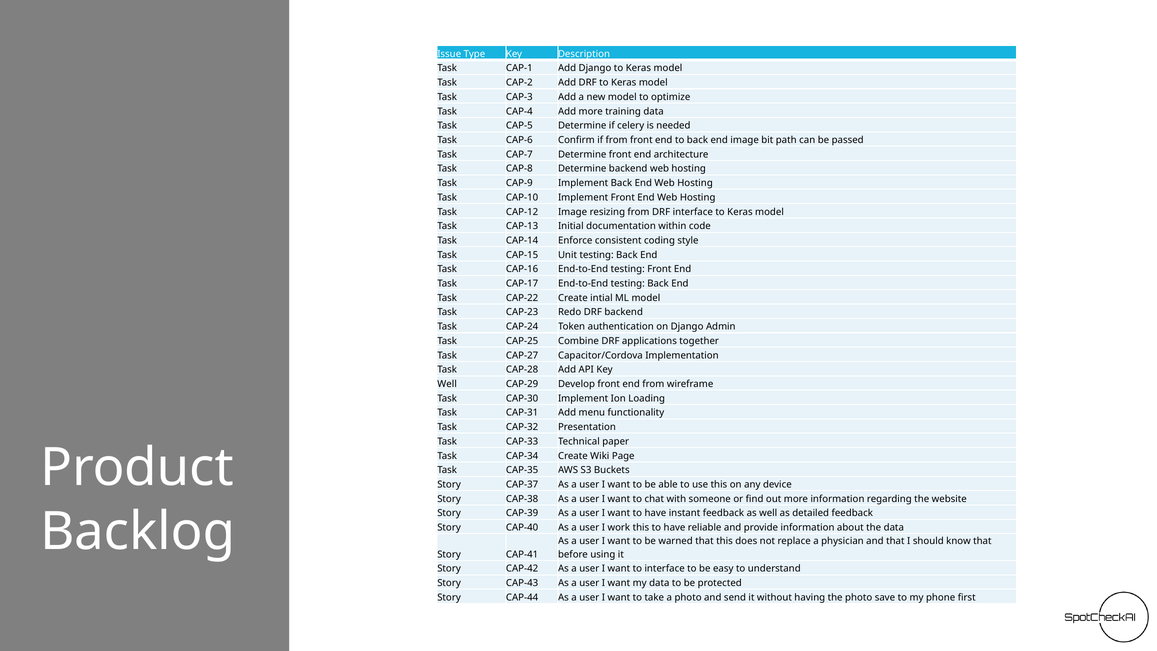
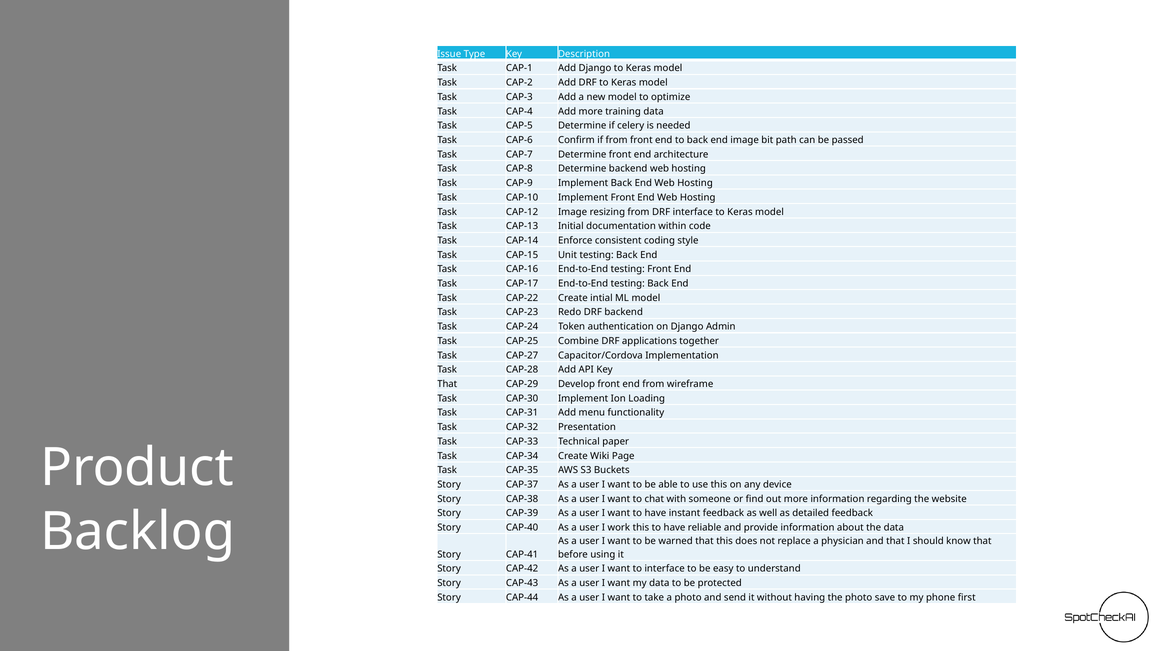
Well at (447, 384): Well -> That
